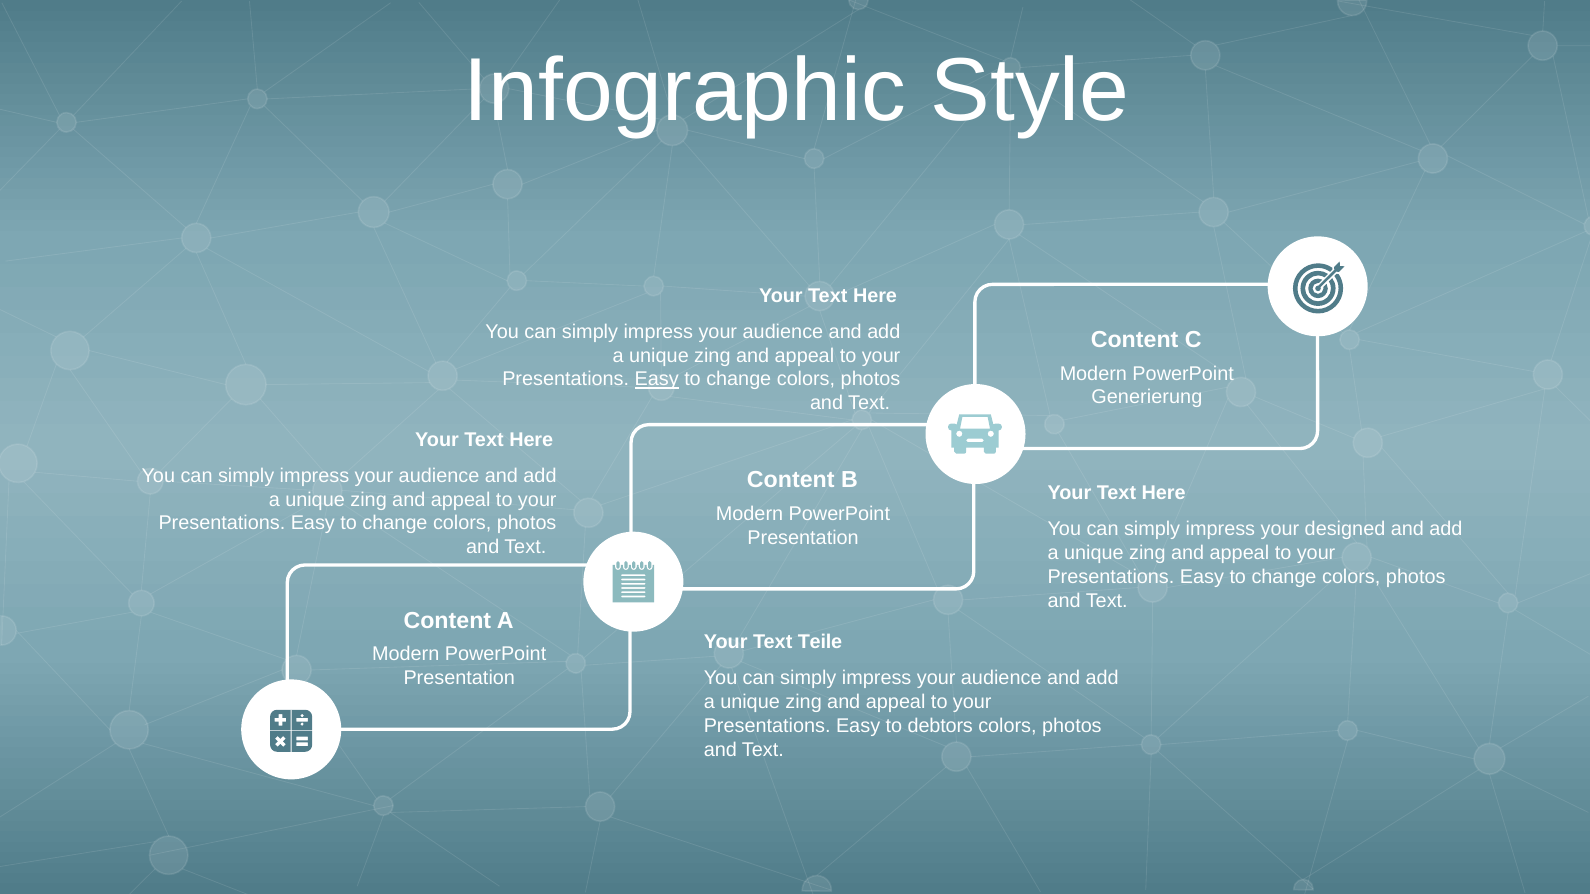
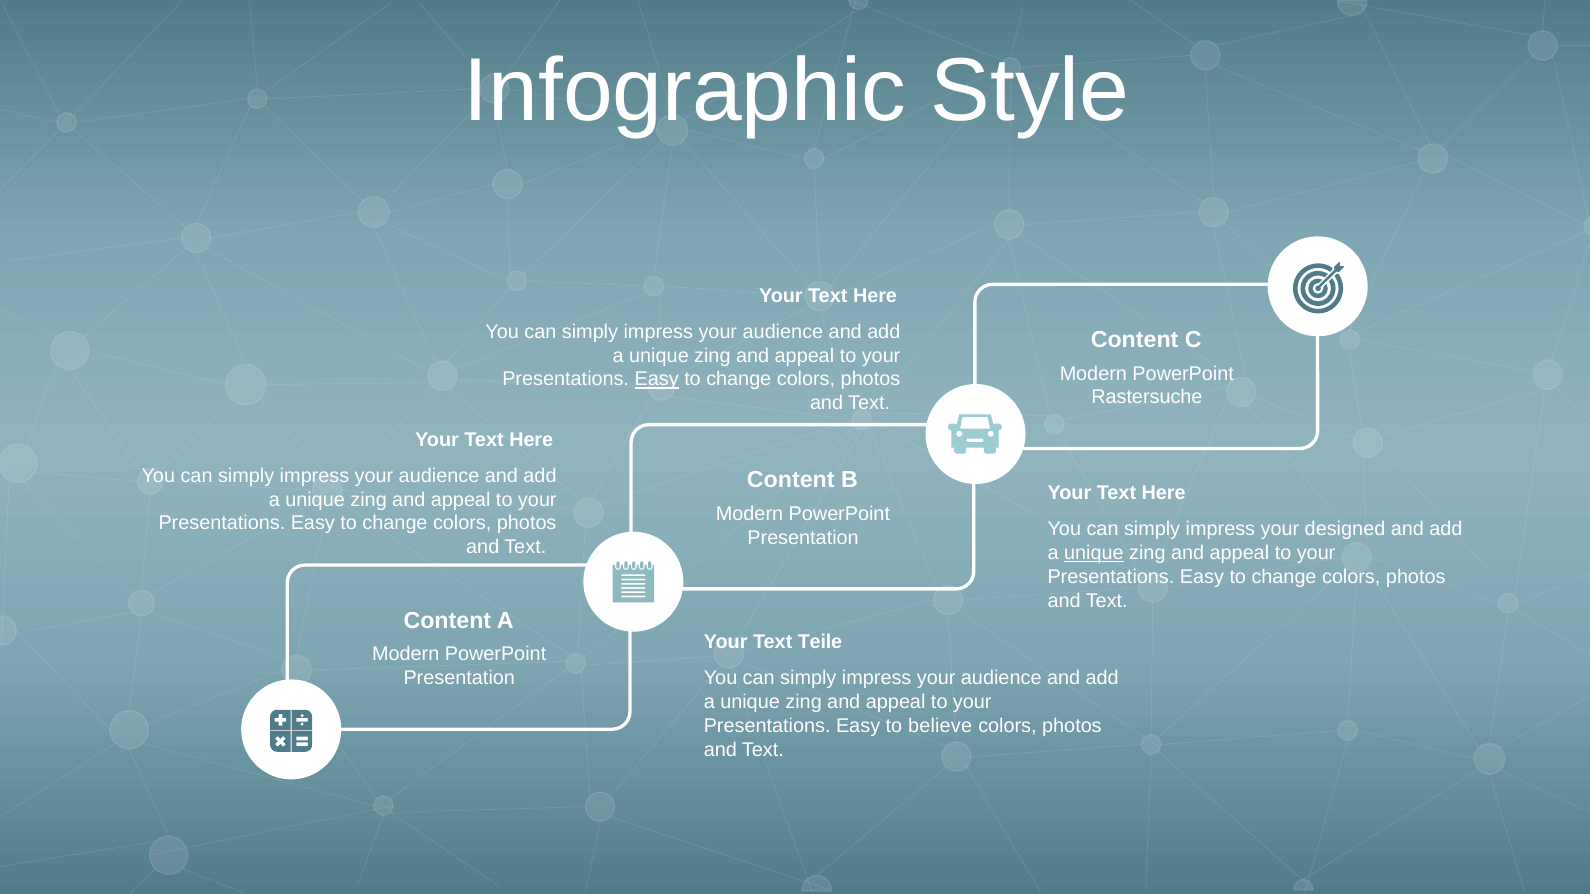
Generierung: Generierung -> Rastersuche
unique at (1094, 553) underline: none -> present
debtors: debtors -> believe
